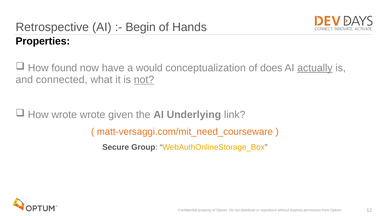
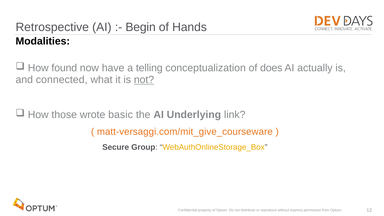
Properties: Properties -> Modalities
would: would -> telling
actually underline: present -> none
How wrote: wrote -> those
given: given -> basic
matt-versaggi.com/mit_need_courseware: matt-versaggi.com/mit_need_courseware -> matt-versaggi.com/mit_give_courseware
